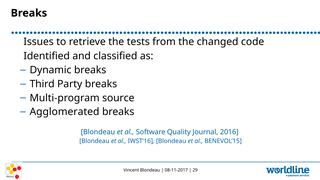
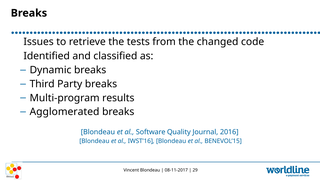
source: source -> results
